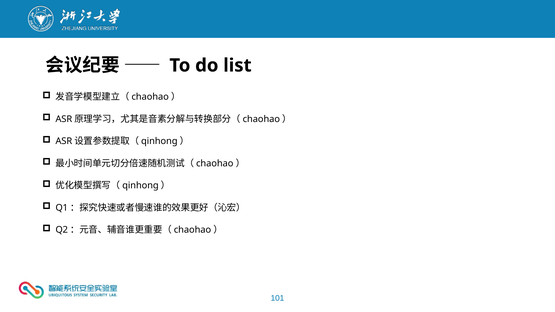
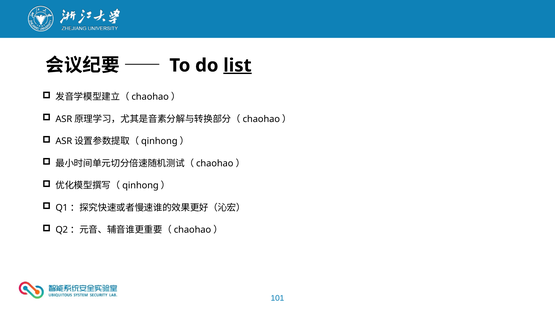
list underline: none -> present
